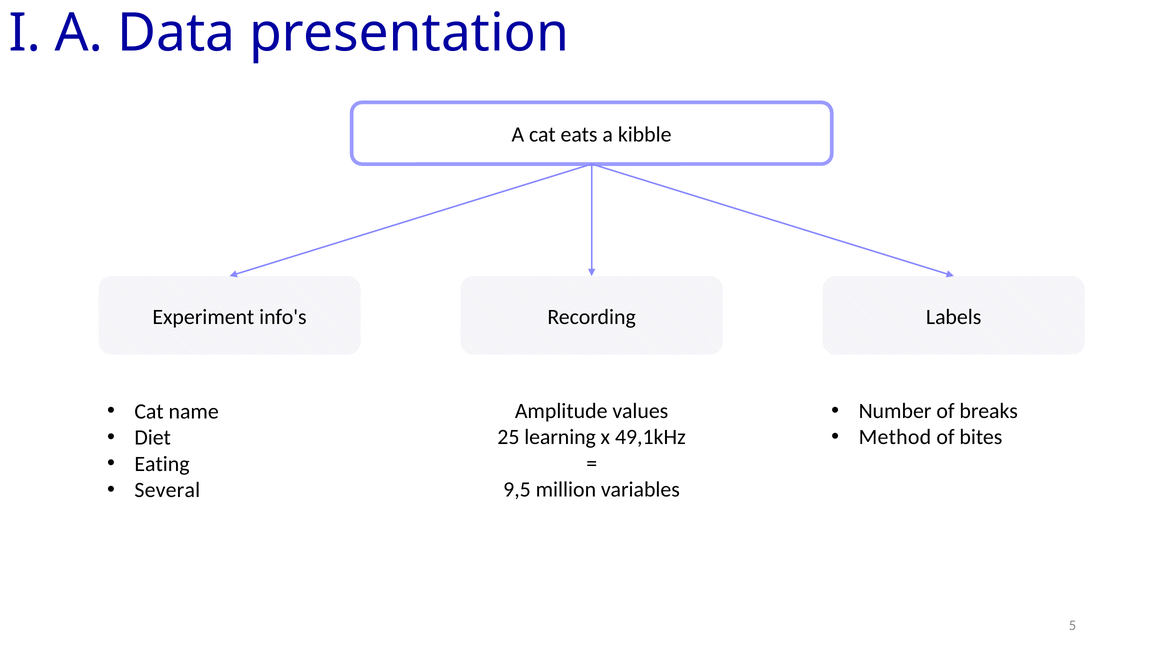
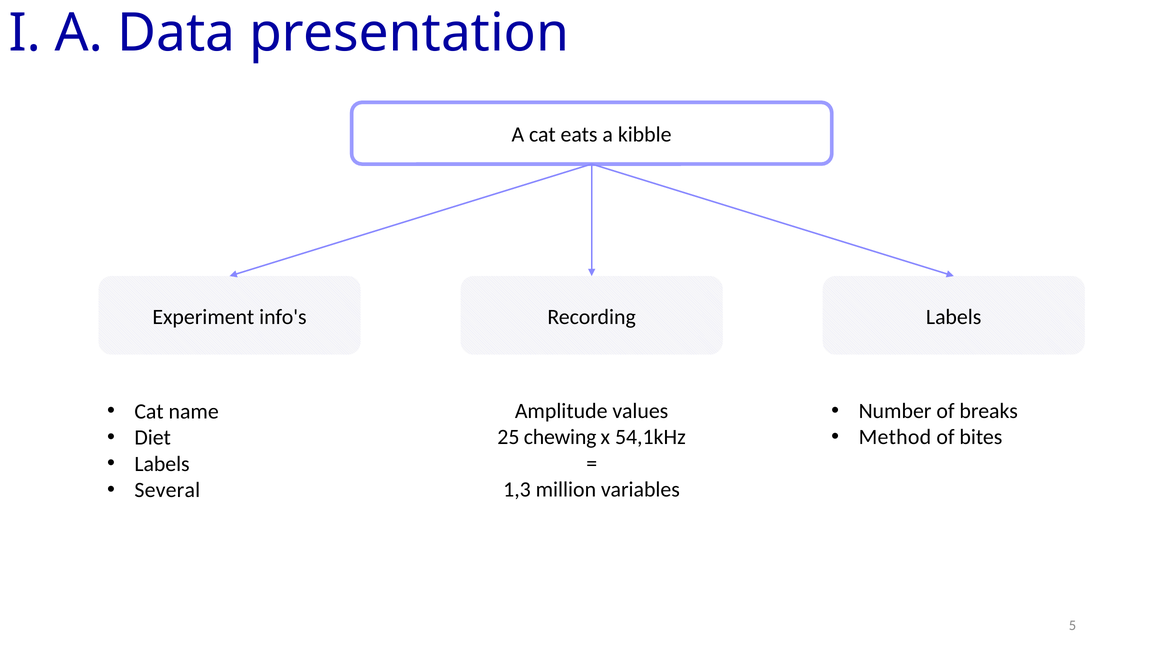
learning: learning -> chewing
49,1kHz: 49,1kHz -> 54,1kHz
Eating at (162, 464): Eating -> Labels
9,5: 9,5 -> 1,3
